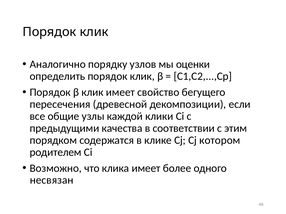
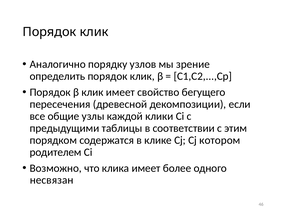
оценки: оценки -> зрение
качества: качества -> таблицы
